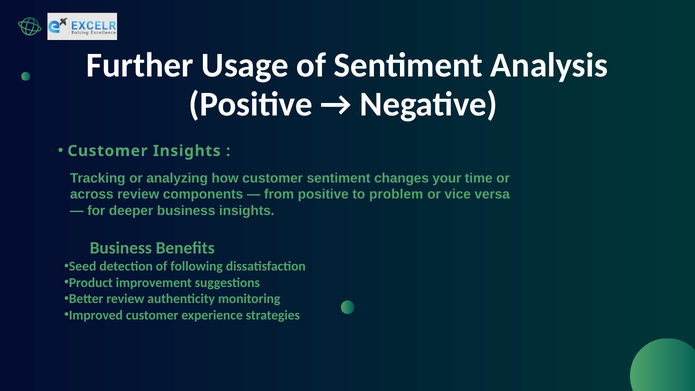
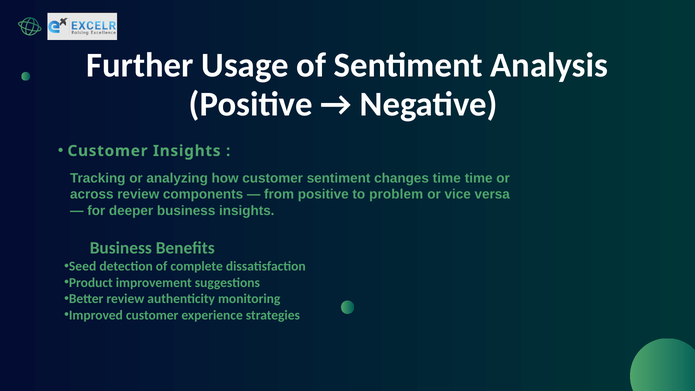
changes your: your -> time
following: following -> complete
